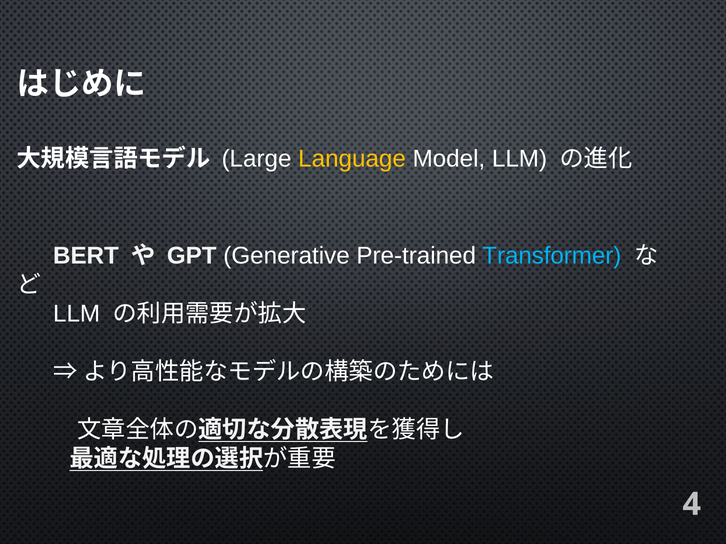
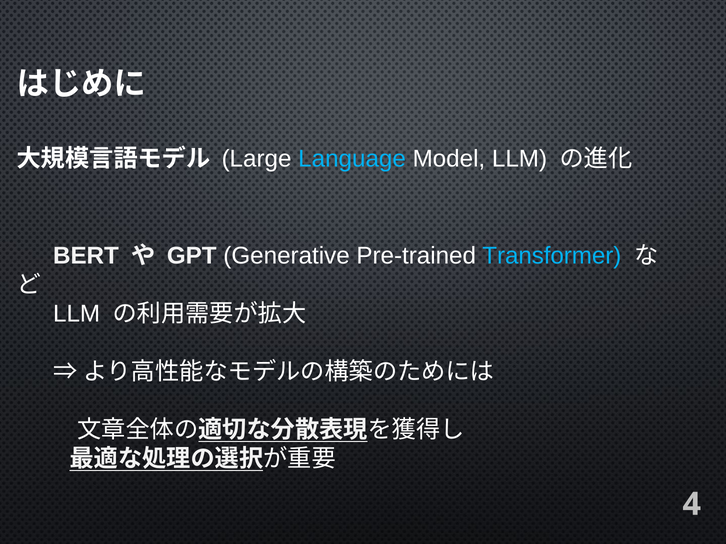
Language colour: yellow -> light blue
